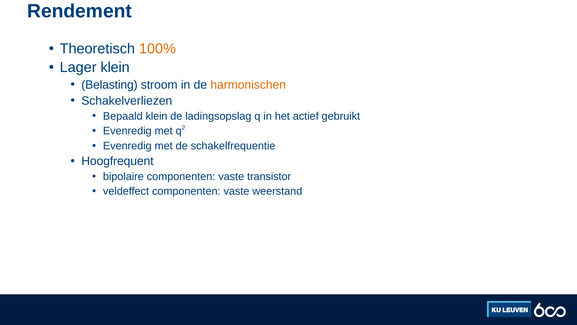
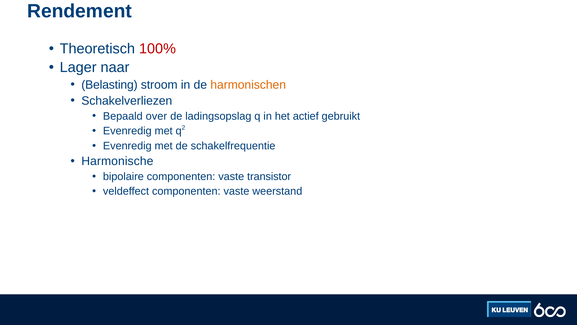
100% colour: orange -> red
Lager klein: klein -> naar
Bepaald klein: klein -> over
Hoogfrequent: Hoogfrequent -> Harmonische
